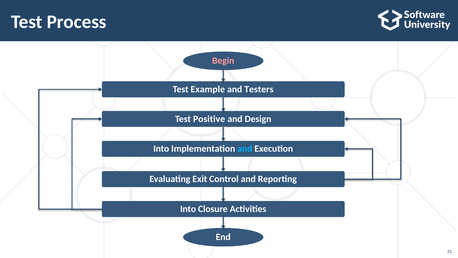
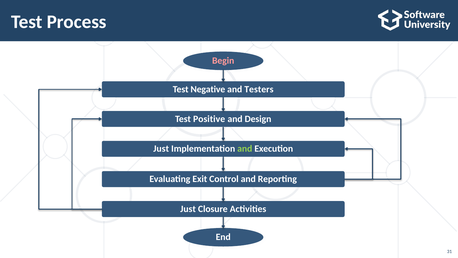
Example: Example -> Negative
Into at (161, 149): Into -> Just
and at (245, 149) colour: light blue -> light green
Into at (188, 209): Into -> Just
